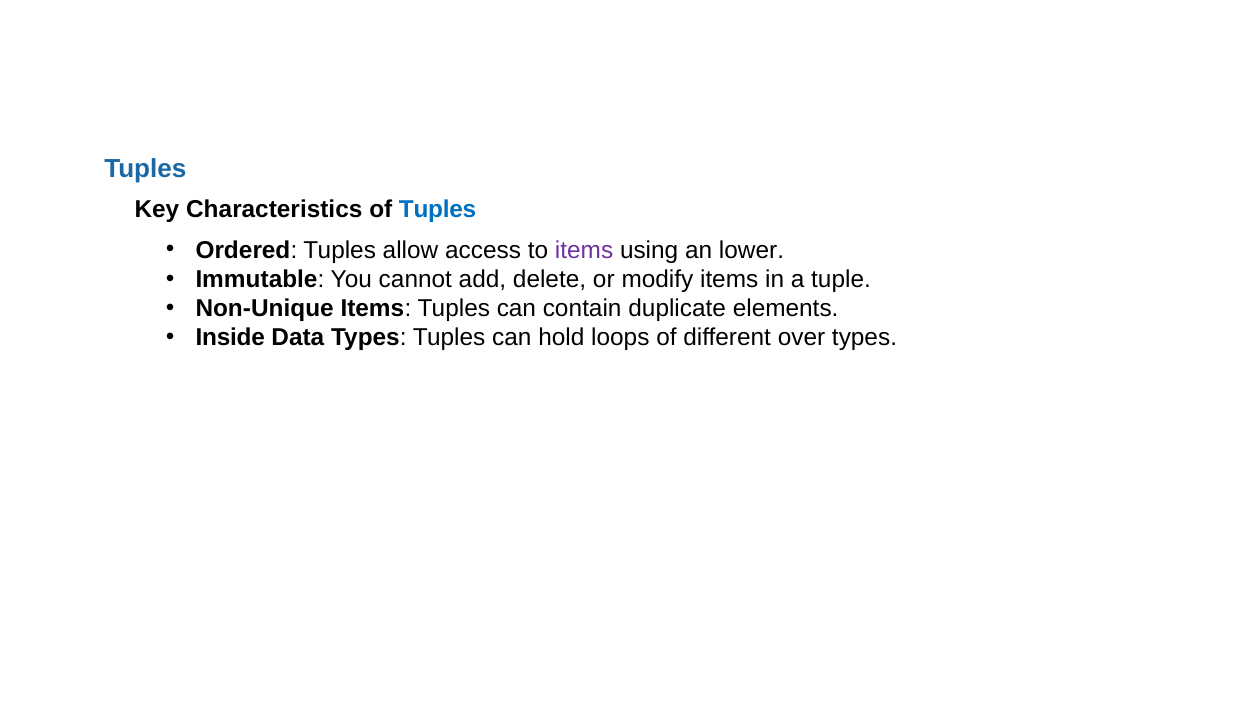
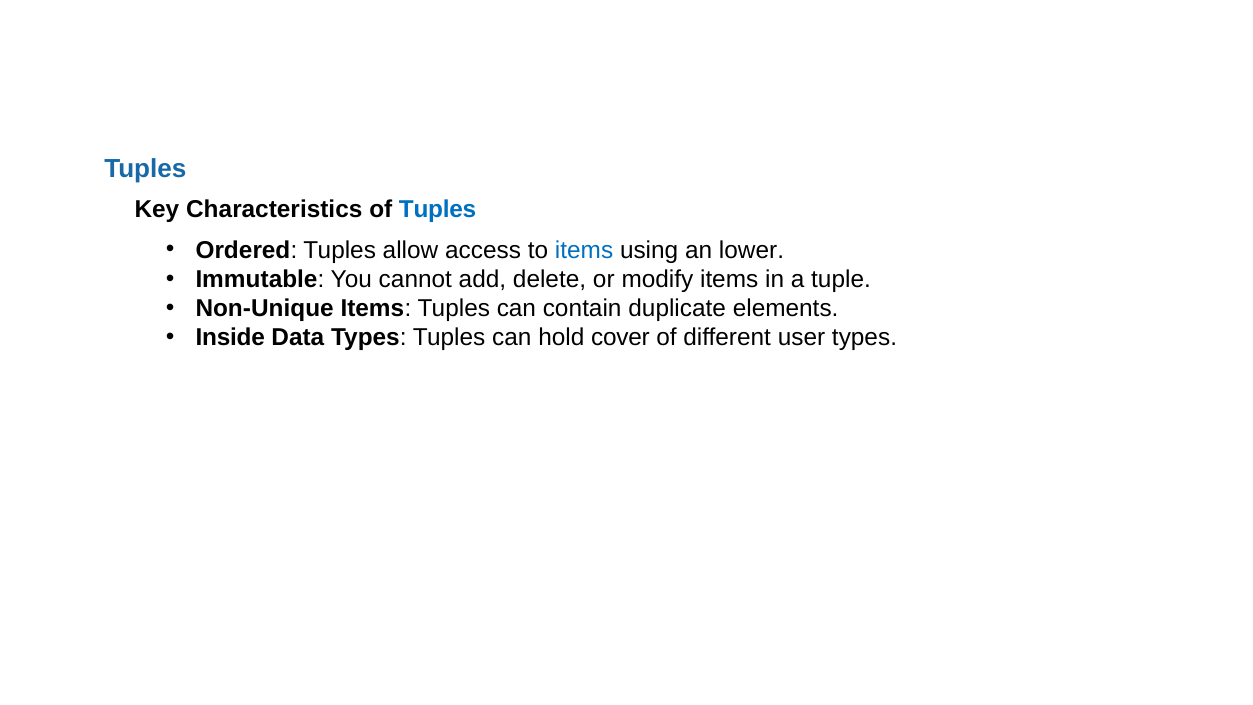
items at (584, 250) colour: purple -> blue
loops: loops -> cover
over: over -> user
